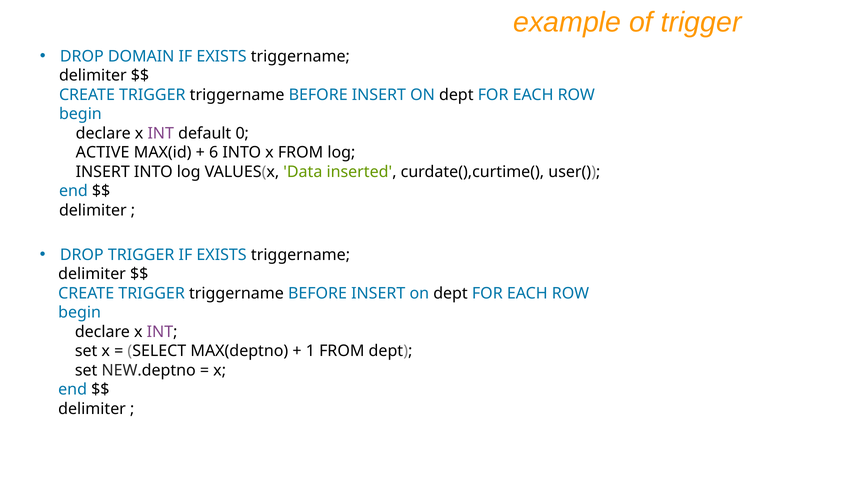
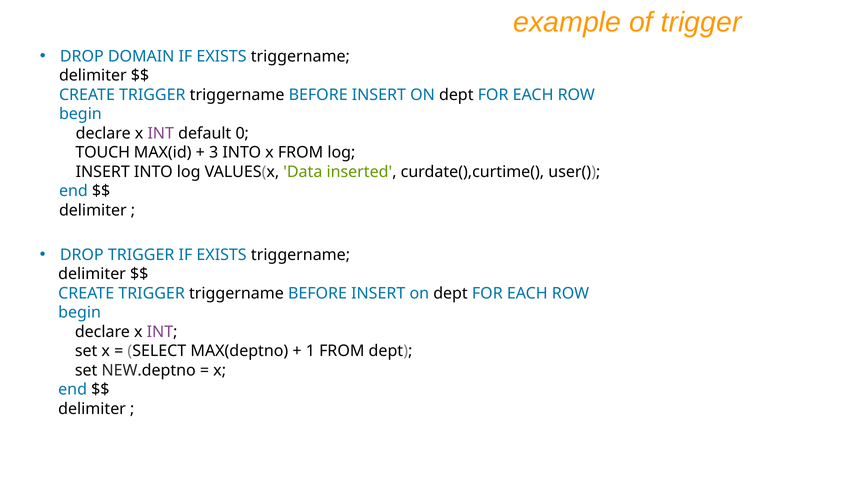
ACTIVE: ACTIVE -> TOUCH
6: 6 -> 3
